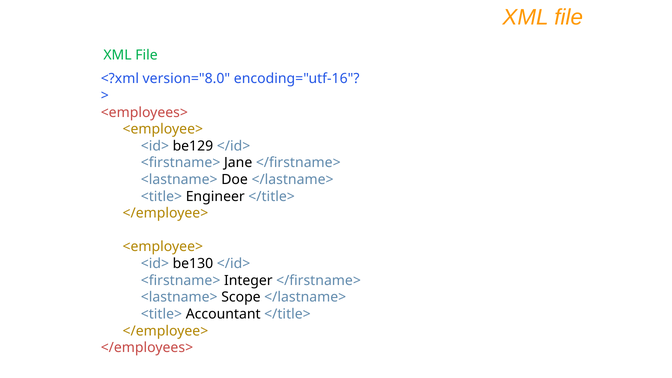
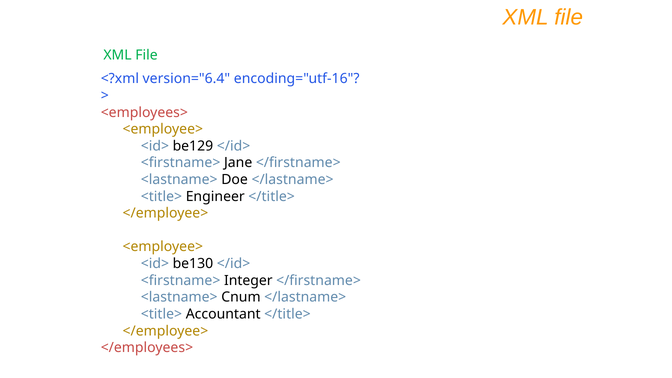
version="8.0: version="8.0 -> version="6.4
Scope: Scope -> Cnum
